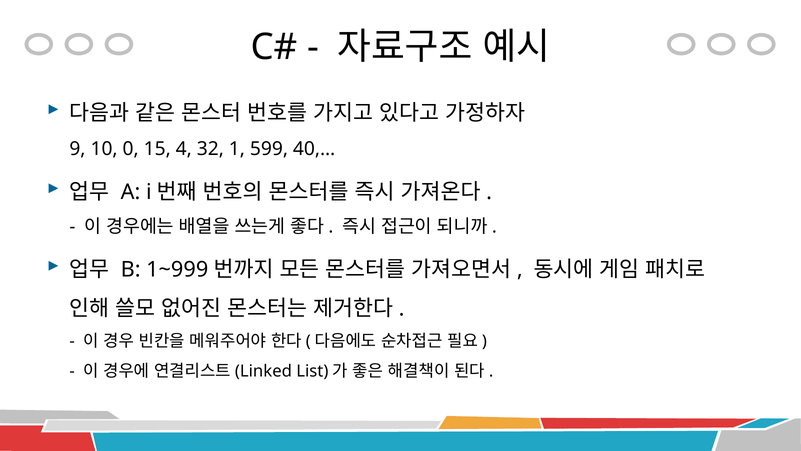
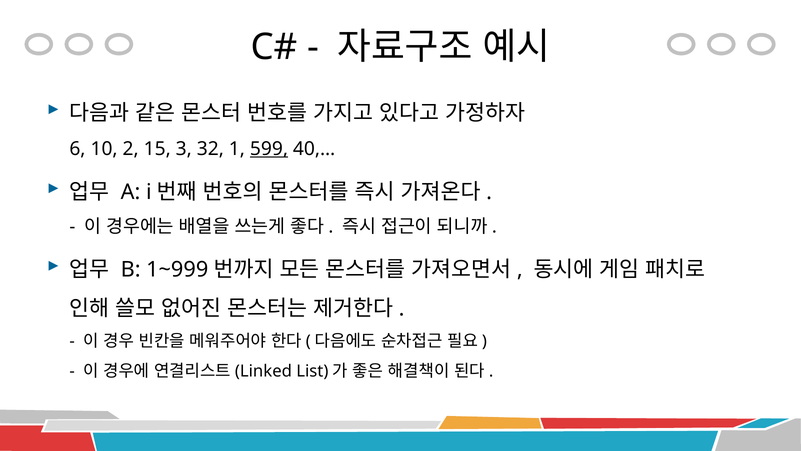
9: 9 -> 6
0: 0 -> 2
4: 4 -> 3
599 underline: none -> present
